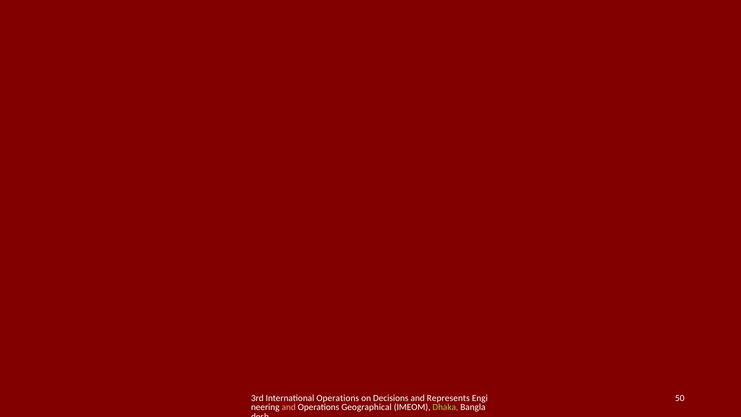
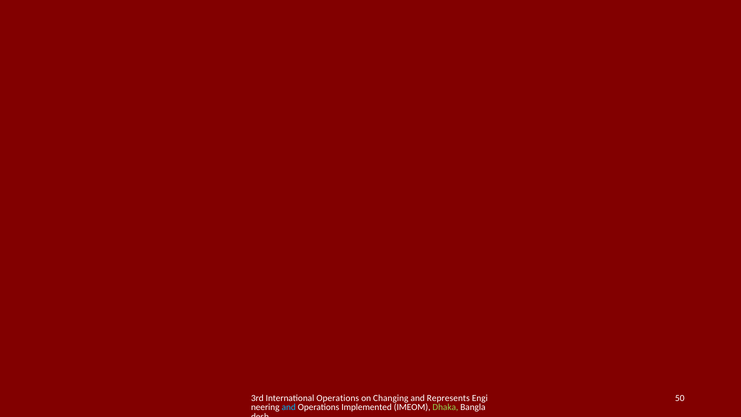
Decisions: Decisions -> Changing
and at (289, 407) colour: pink -> light blue
Geographical: Geographical -> Implemented
